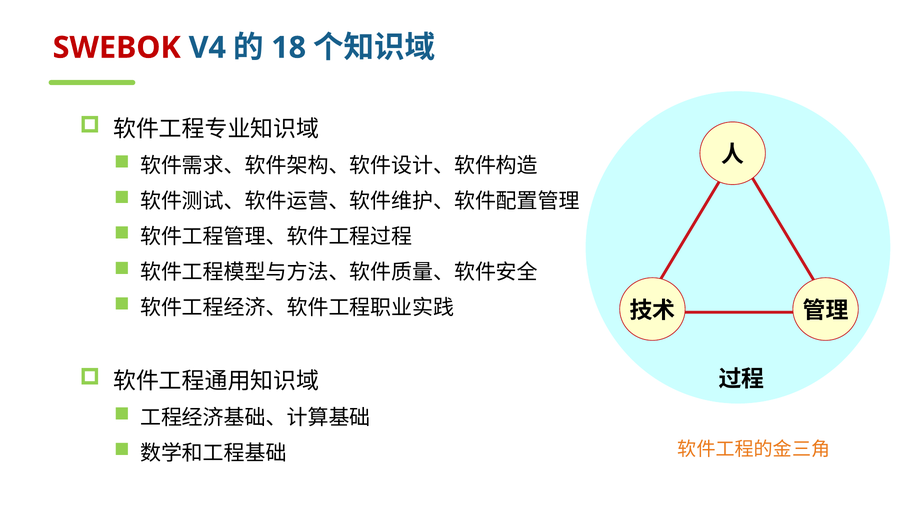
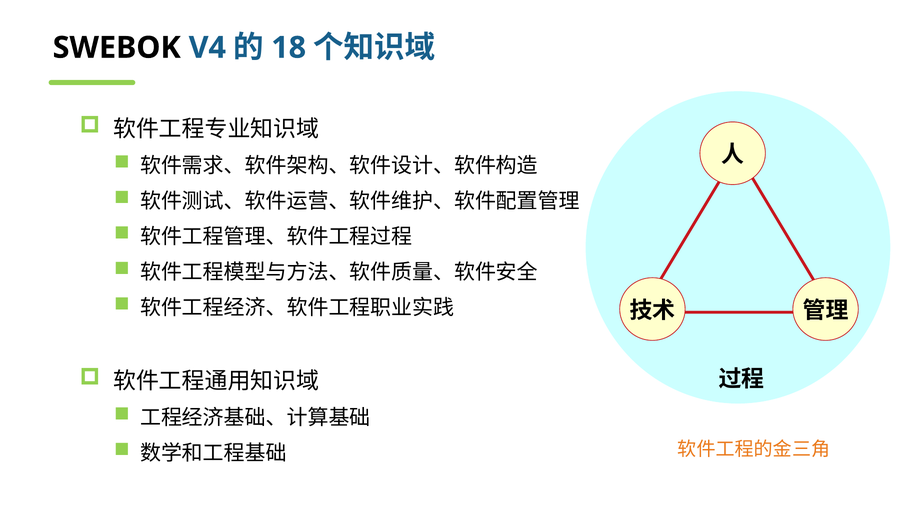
SWEBOK colour: red -> black
